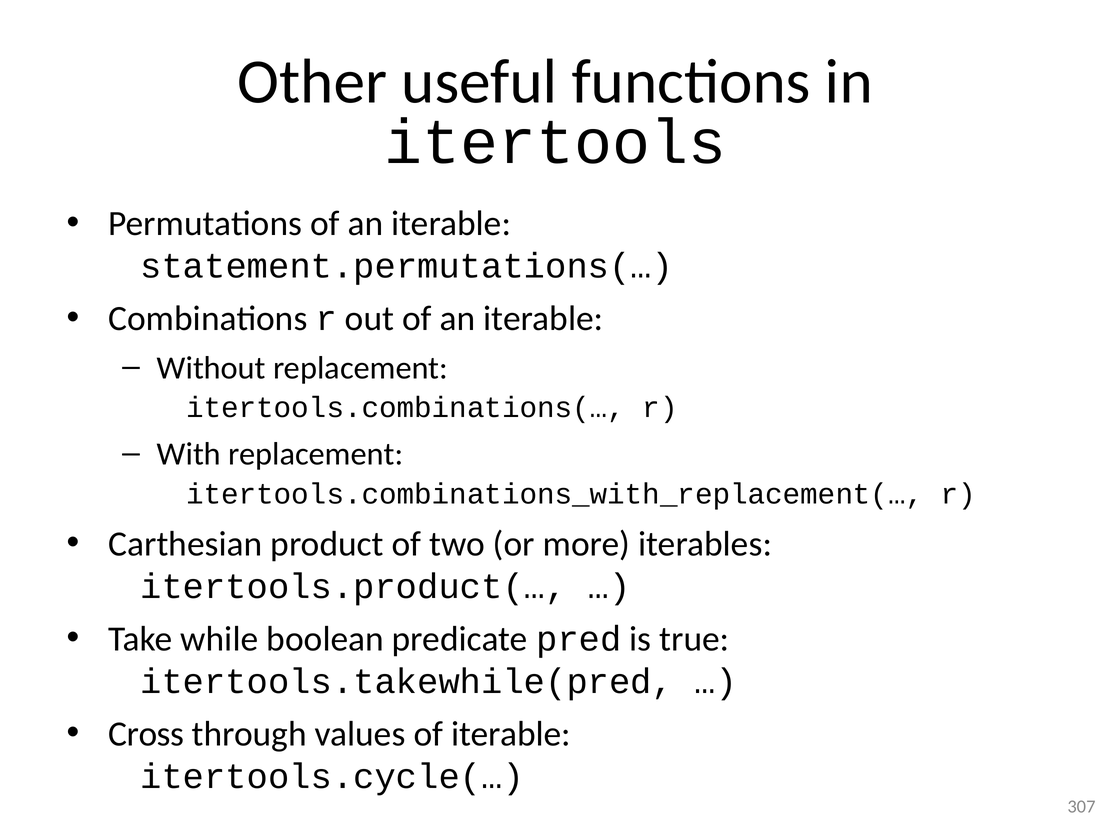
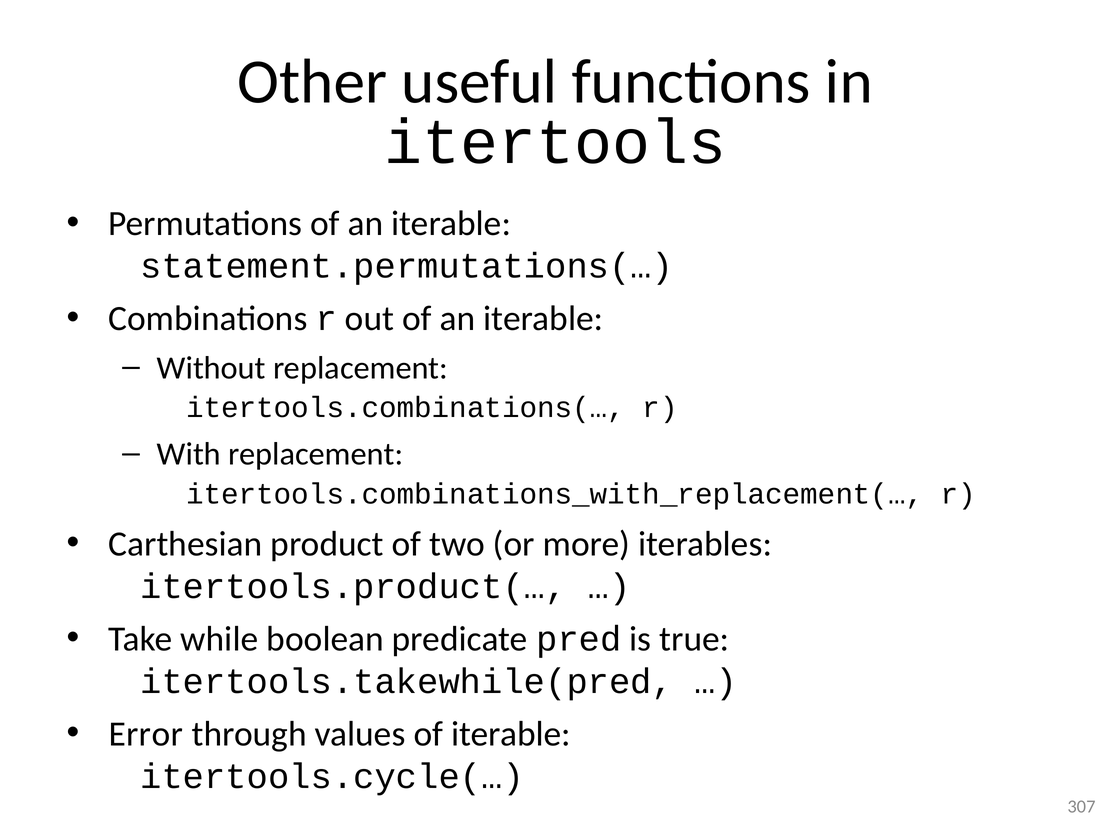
Cross: Cross -> Error
